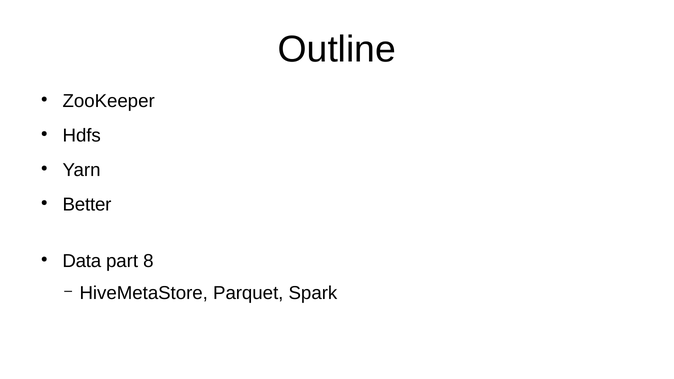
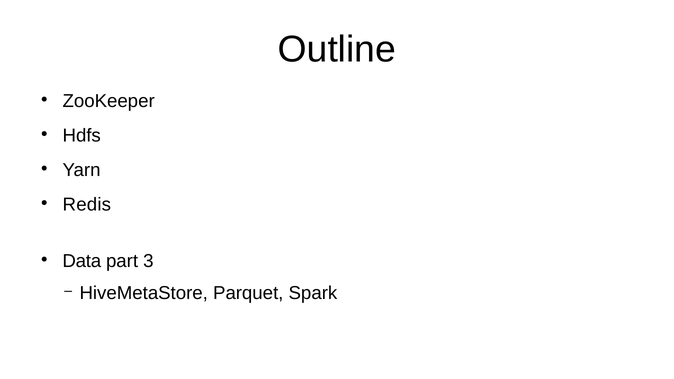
Better: Better -> Redis
8: 8 -> 3
